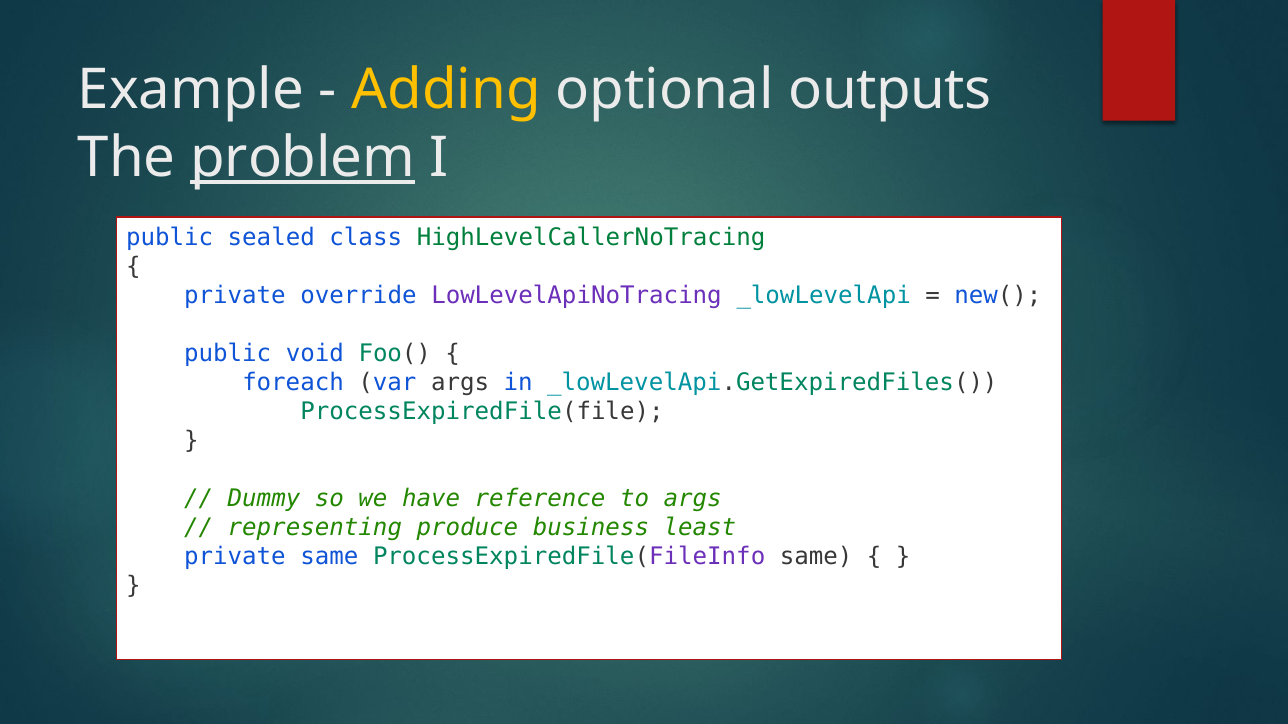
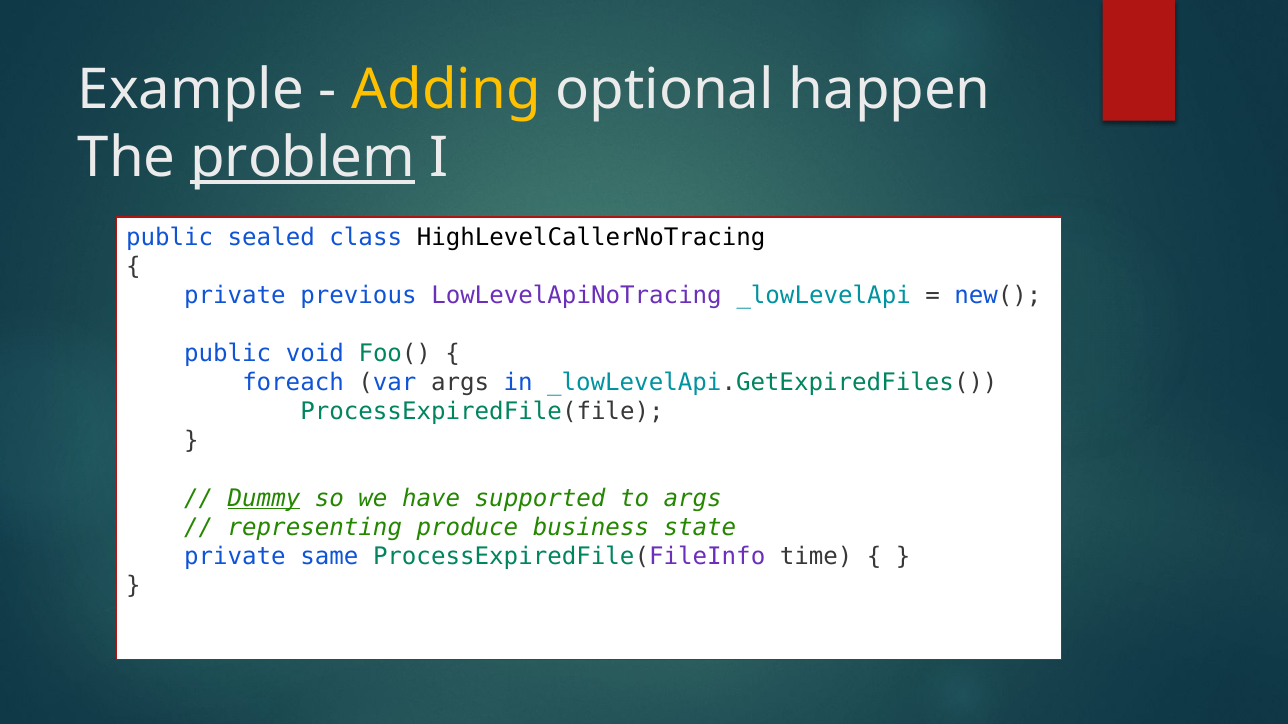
outputs: outputs -> happen
HighLevelCallerNoTracing colour: green -> black
override: override -> previous
Dummy underline: none -> present
reference: reference -> supported
least: least -> state
ProcessExpiredFile(FileInfo same: same -> time
